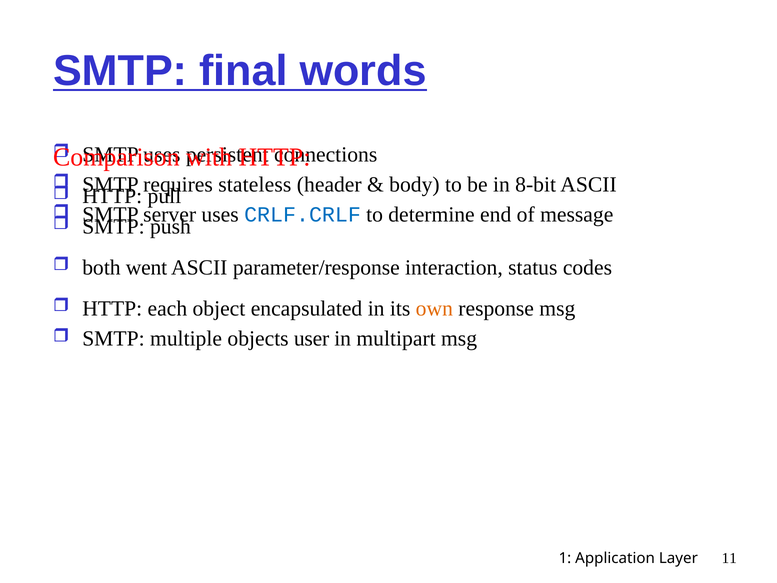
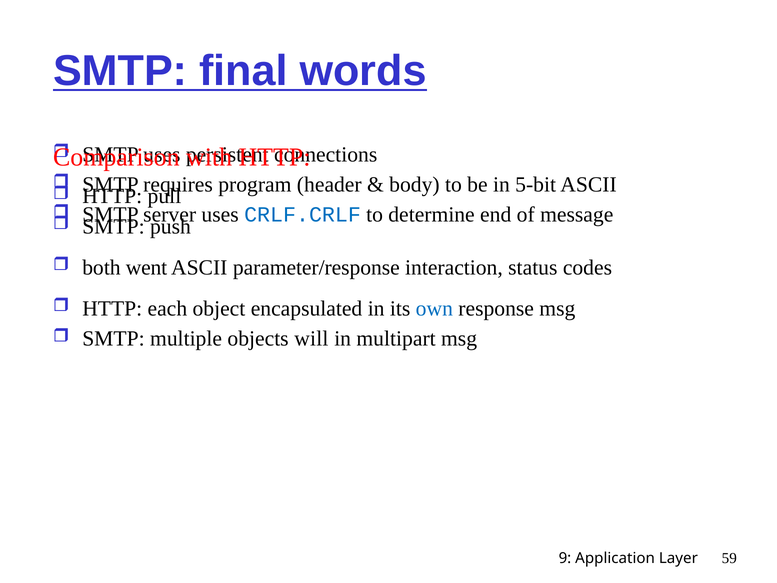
stateless: stateless -> program
8-bit: 8-bit -> 5-bit
own colour: orange -> blue
user: user -> will
1: 1 -> 9
11: 11 -> 59
